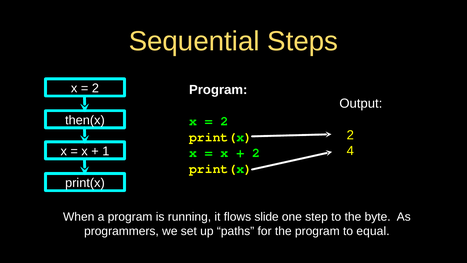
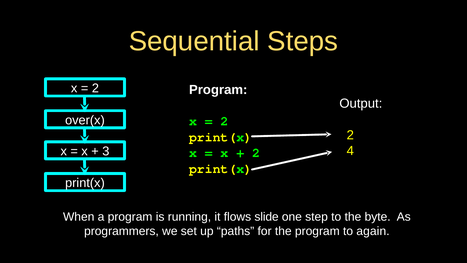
then(x: then(x -> over(x
1: 1 -> 3
equal: equal -> again
